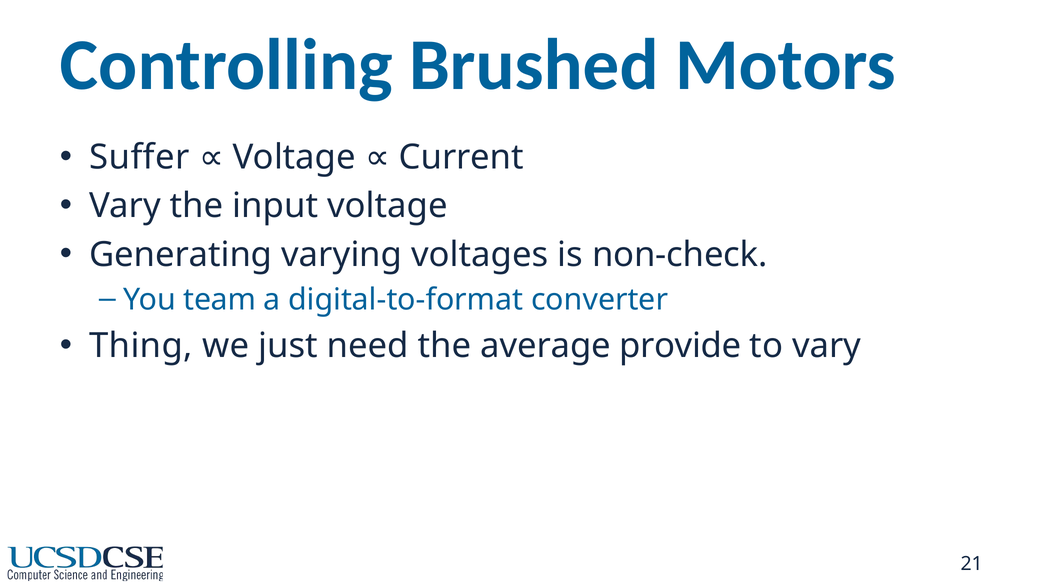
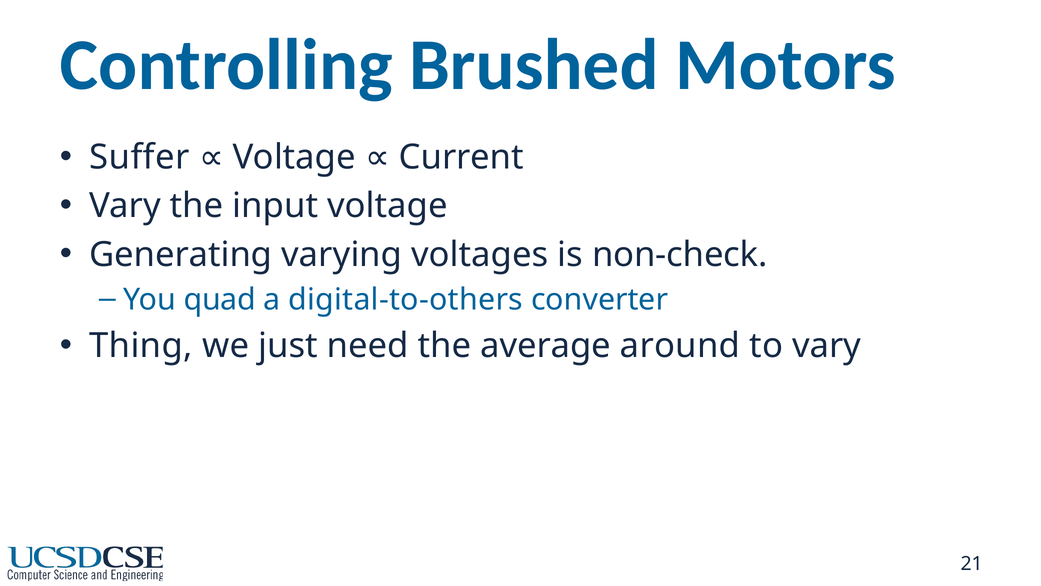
team: team -> quad
digital-to-format: digital-to-format -> digital-to-others
provide: provide -> around
